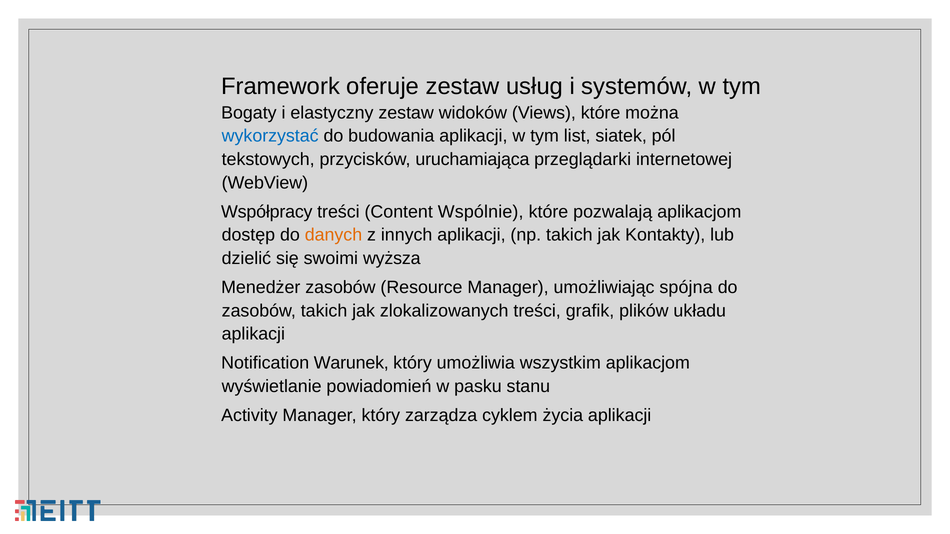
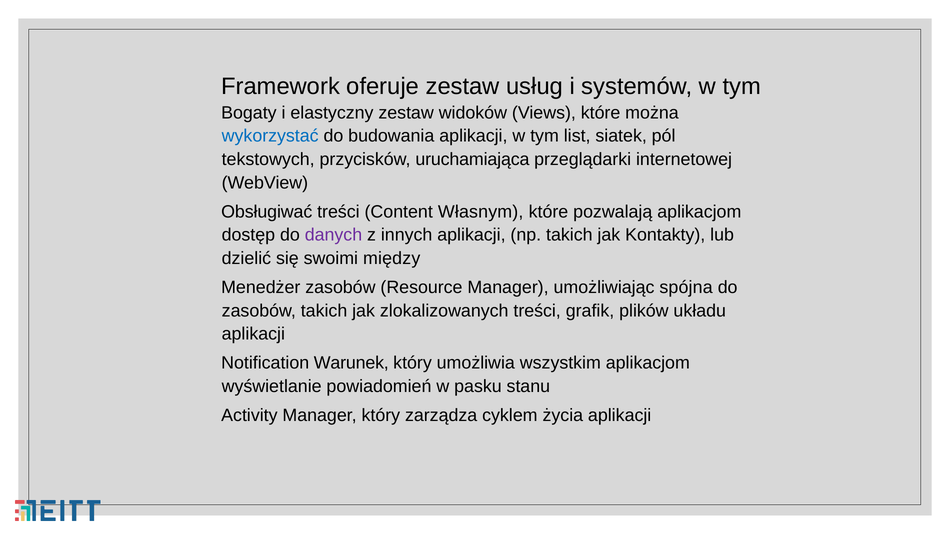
Współpracy: Współpracy -> Obsługiwać
Wspólnie: Wspólnie -> Własnym
danych colour: orange -> purple
wyższa: wyższa -> między
